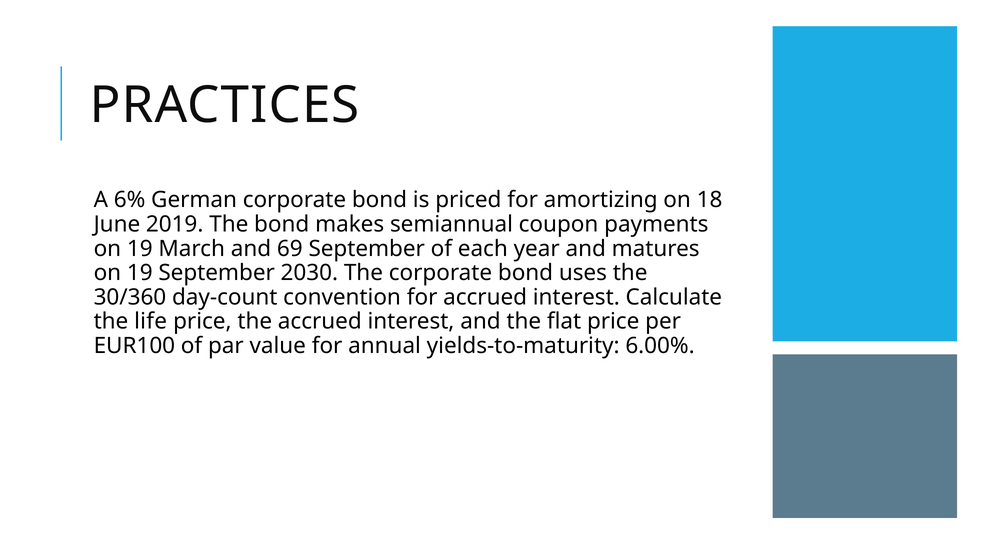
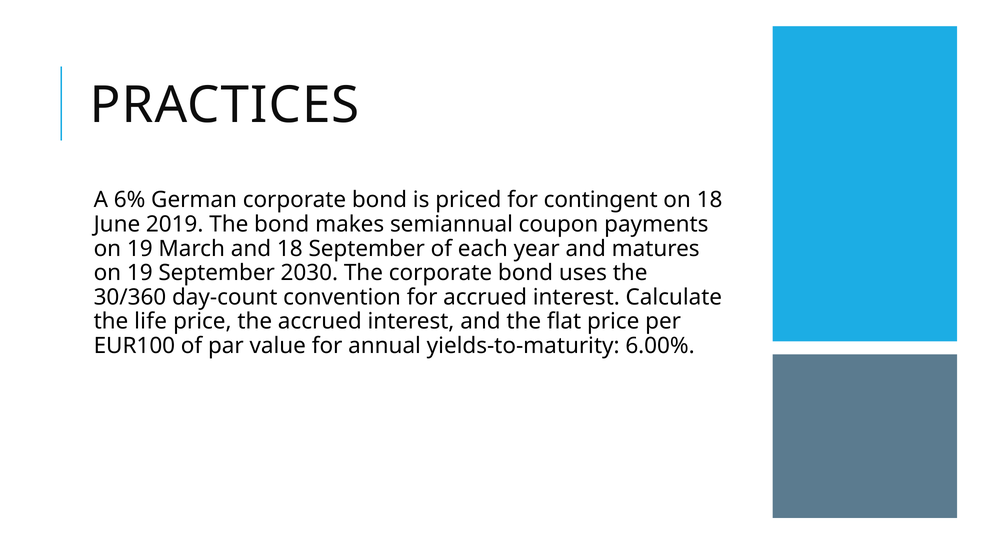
amortizing: amortizing -> contingent
and 69: 69 -> 18
